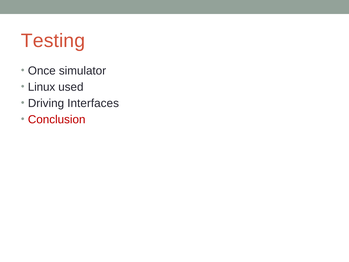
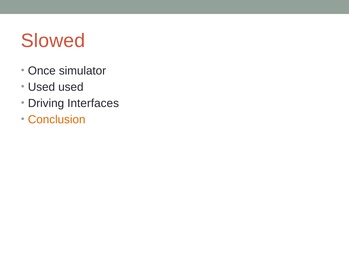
Testing: Testing -> Slowed
Linux at (42, 87): Linux -> Used
Conclusion colour: red -> orange
